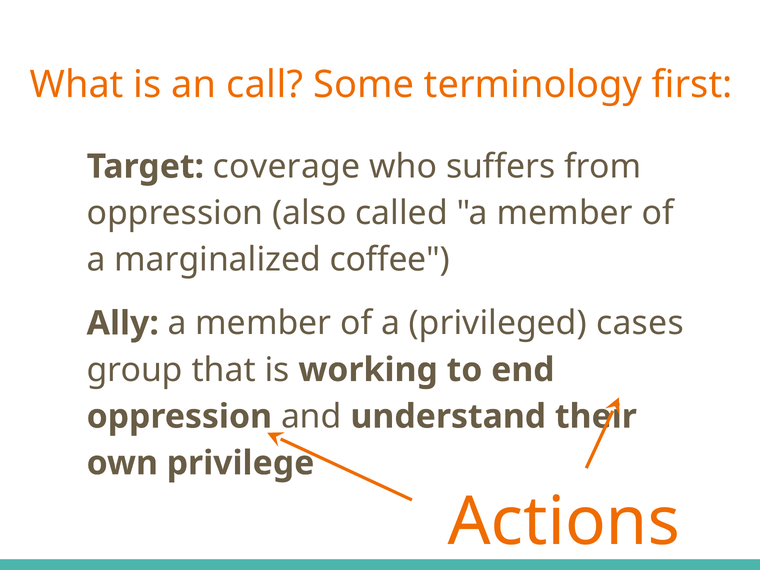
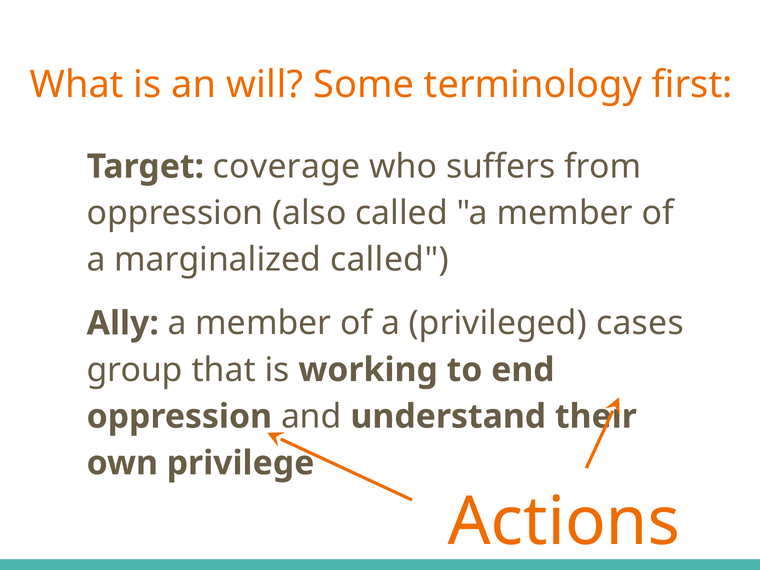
call: call -> will
marginalized coffee: coffee -> called
